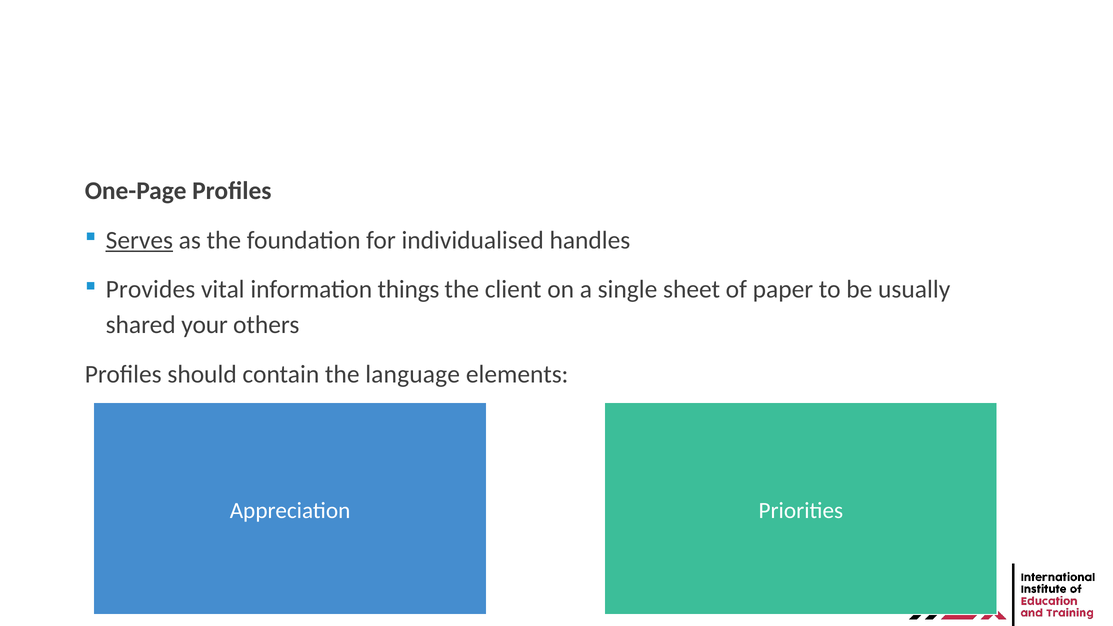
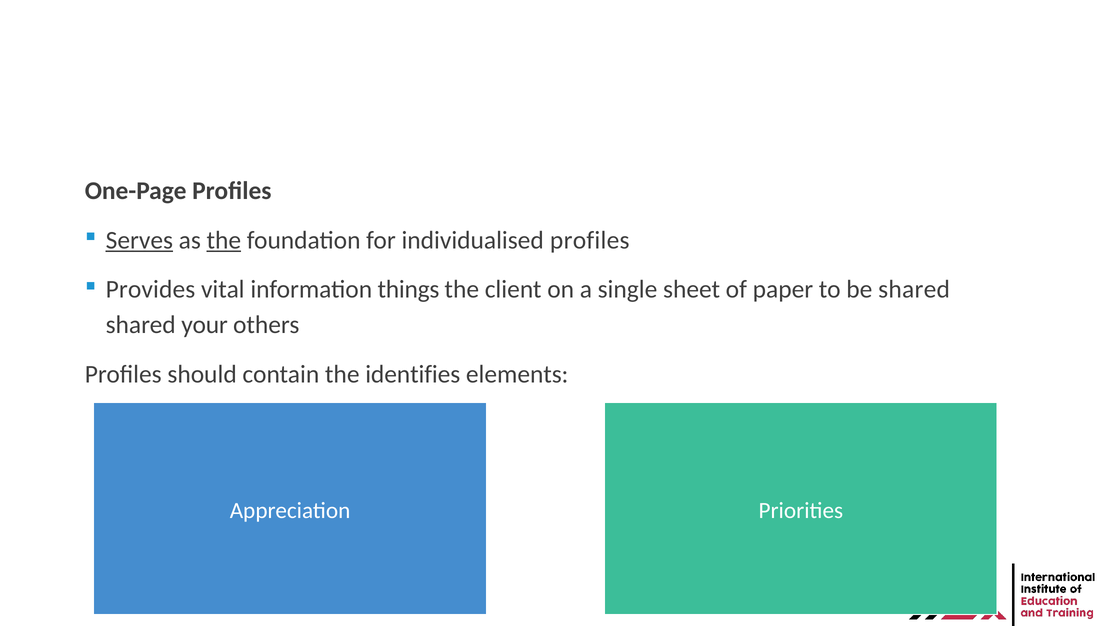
the at (224, 240) underline: none -> present
individualised handles: handles -> profiles
be usually: usually -> shared
language: language -> identifies
